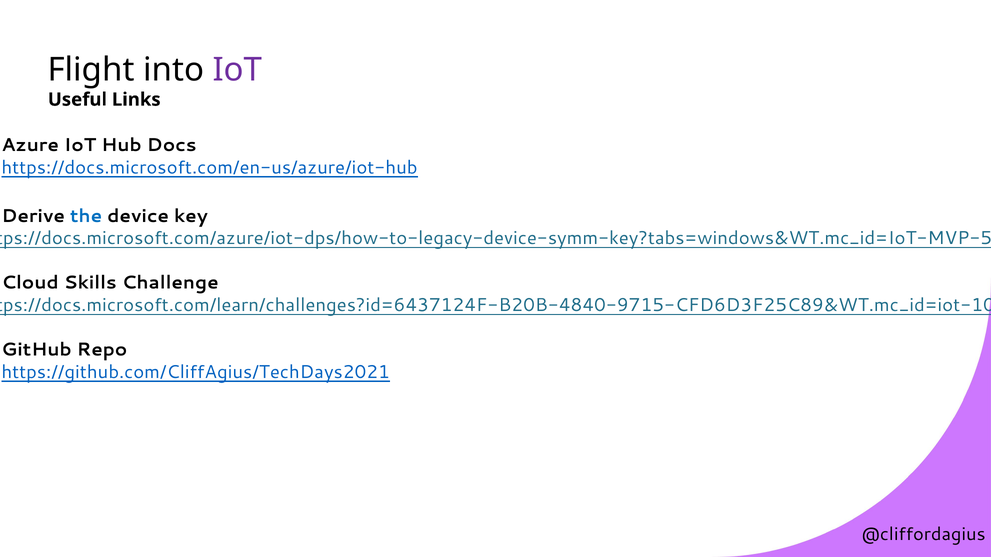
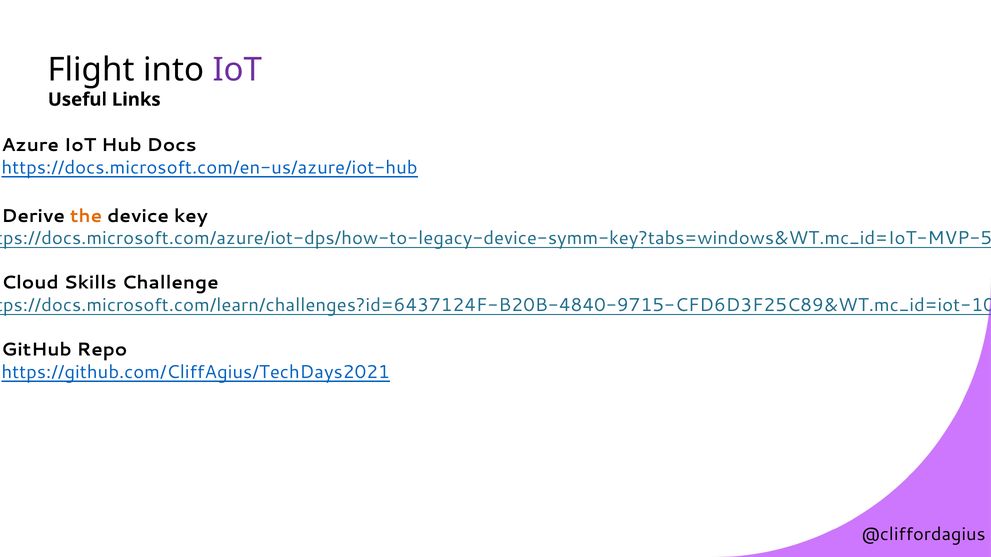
the colour: blue -> orange
